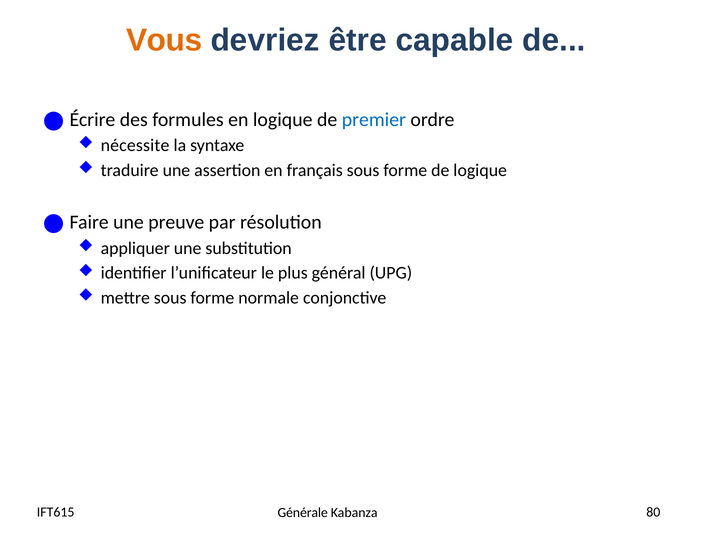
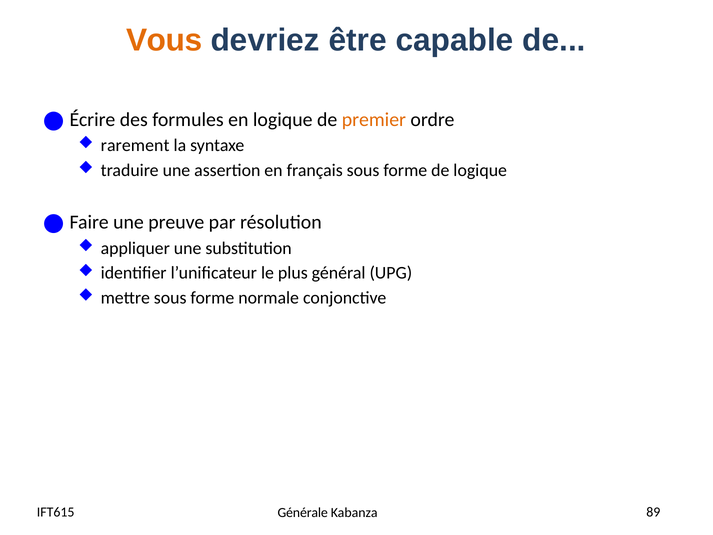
premier colour: blue -> orange
nécessite: nécessite -> rarement
80: 80 -> 89
